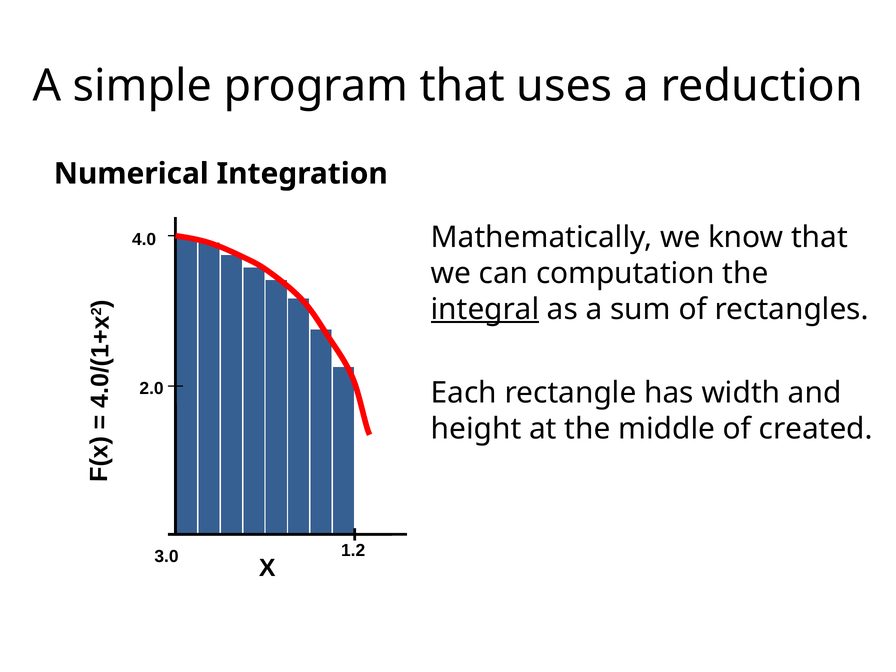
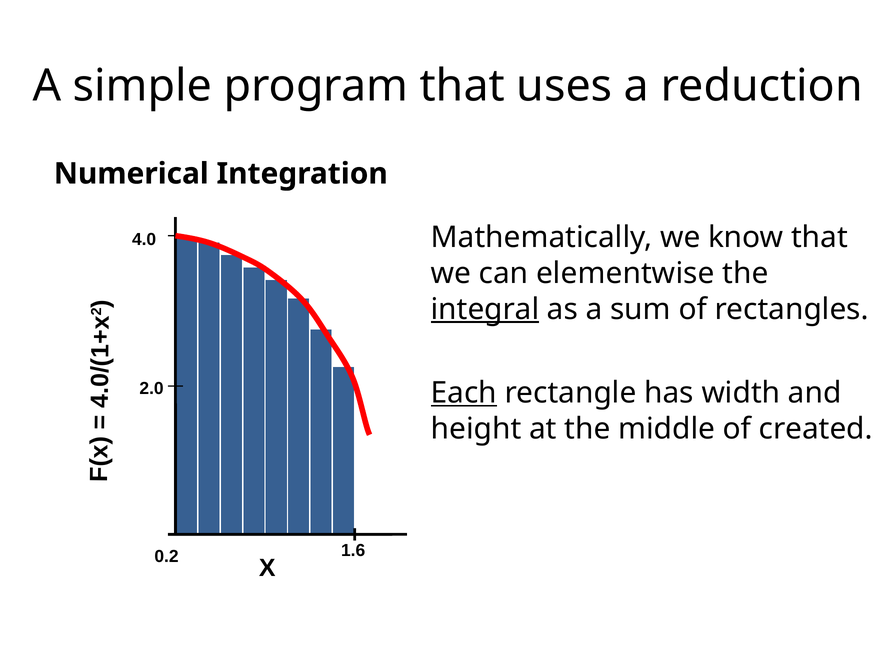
computation: computation -> elementwise
Each underline: none -> present
1.2: 1.2 -> 1.6
3.0: 3.0 -> 0.2
